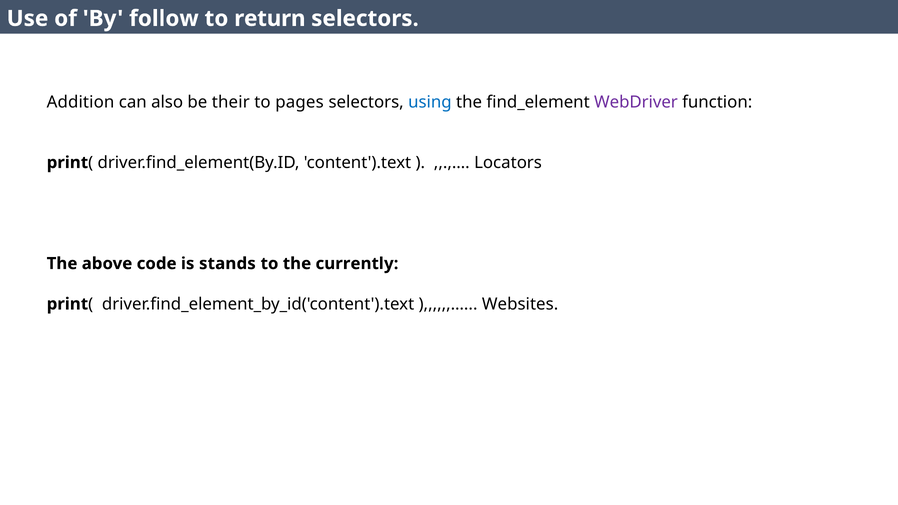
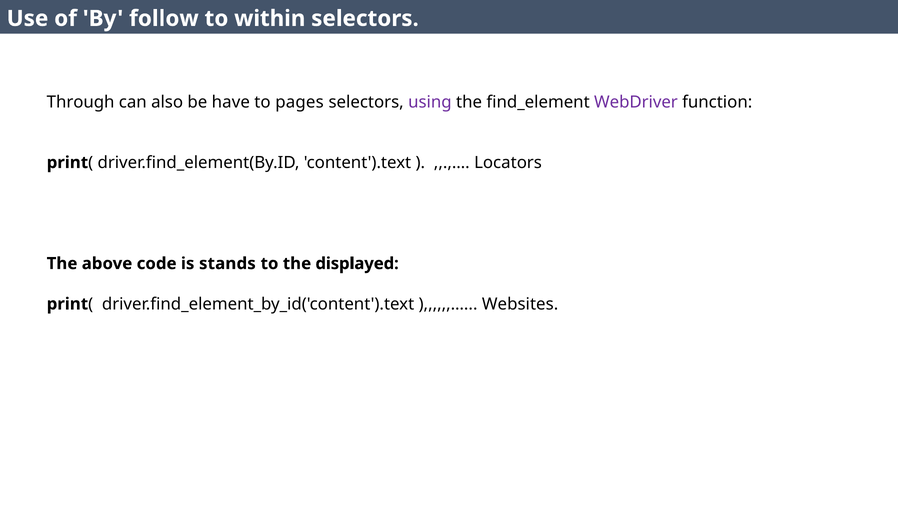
return: return -> within
Addition: Addition -> Through
their: their -> have
using colour: blue -> purple
currently: currently -> displayed
